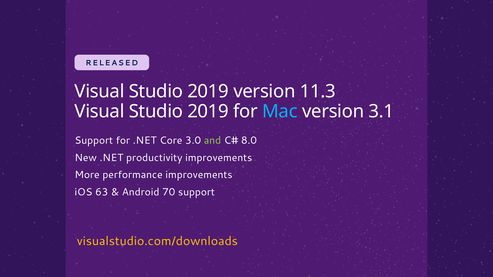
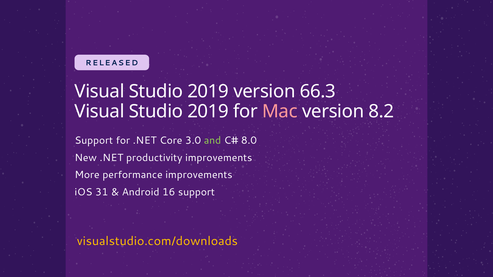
11.3: 11.3 -> 66.3
Mac colour: light blue -> pink
3.1: 3.1 -> 8.2
63: 63 -> 31
70: 70 -> 16
